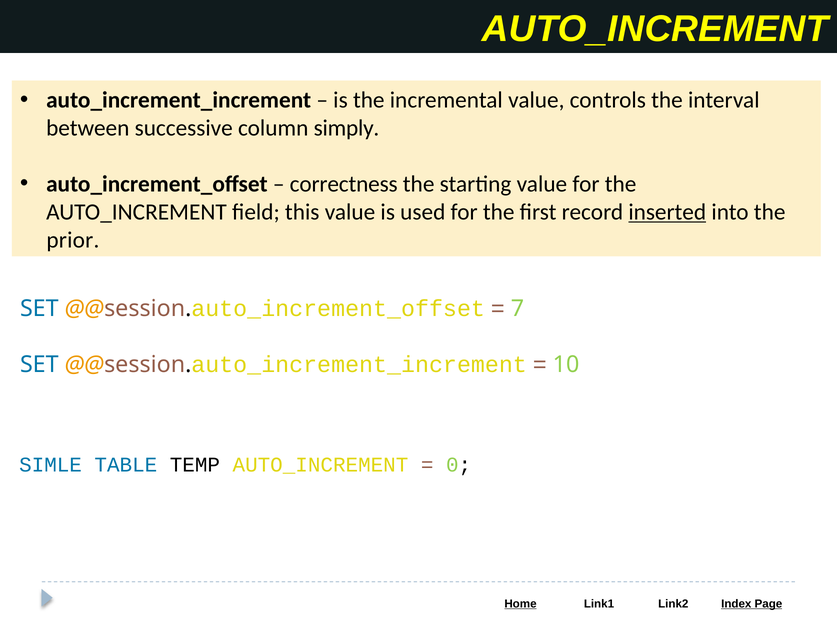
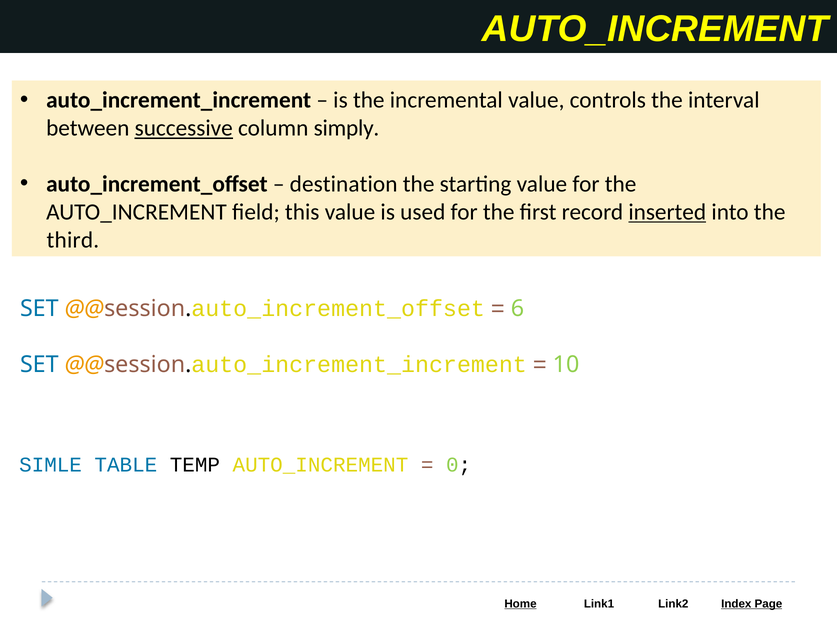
successive underline: none -> present
correctness: correctness -> destination
prior: prior -> third
7: 7 -> 6
